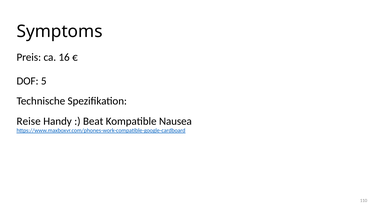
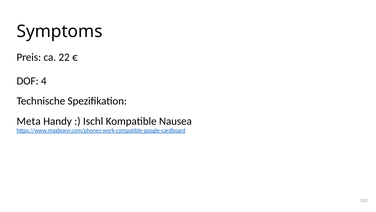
16: 16 -> 22
5: 5 -> 4
Reise: Reise -> Meta
Beat: Beat -> Ischl
